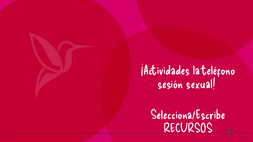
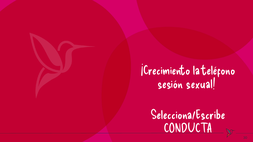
¡Actividades: ¡Actividades -> ¡Crecimiento
RECURSOS: RECURSOS -> CONDUCTA
